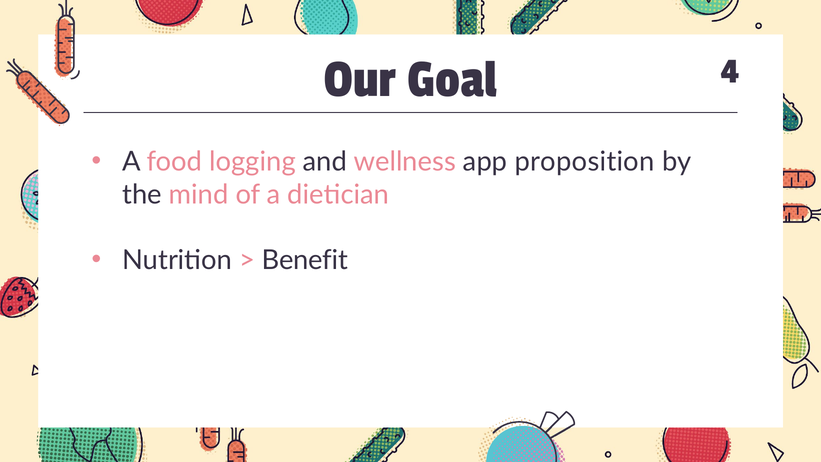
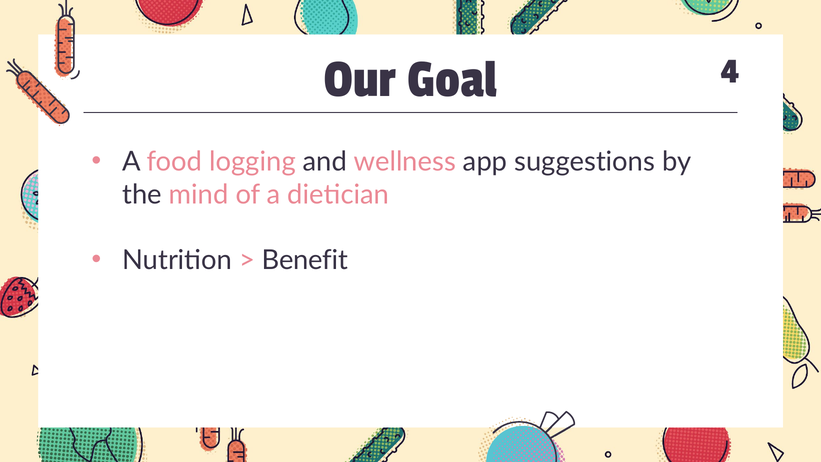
proposition: proposition -> suggestions
